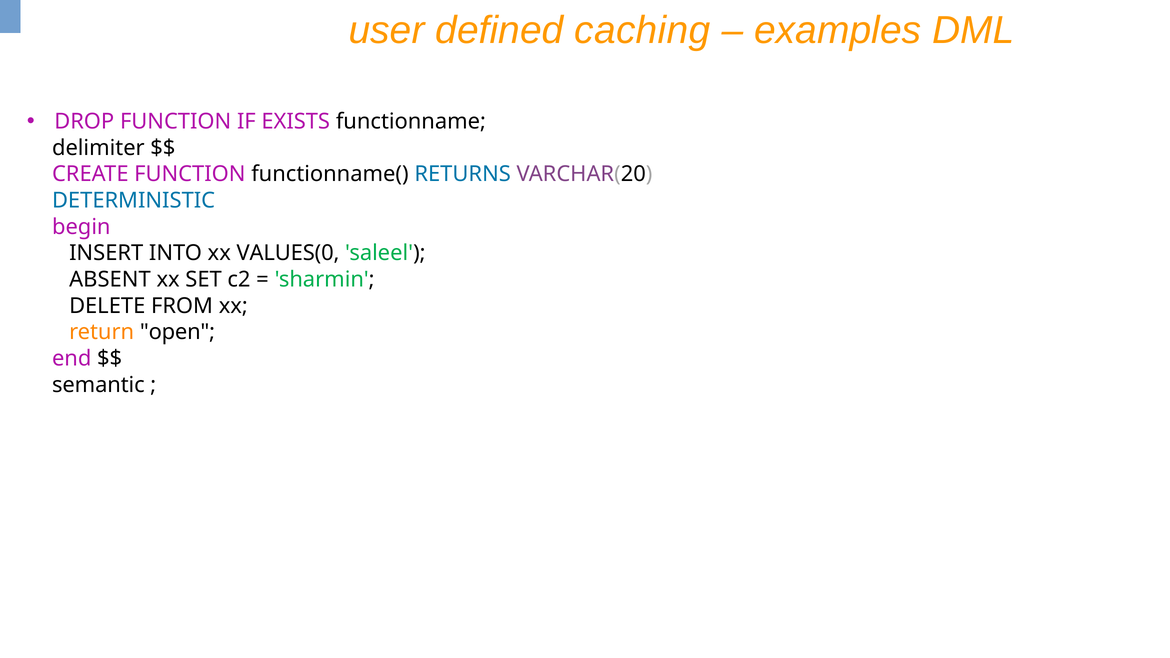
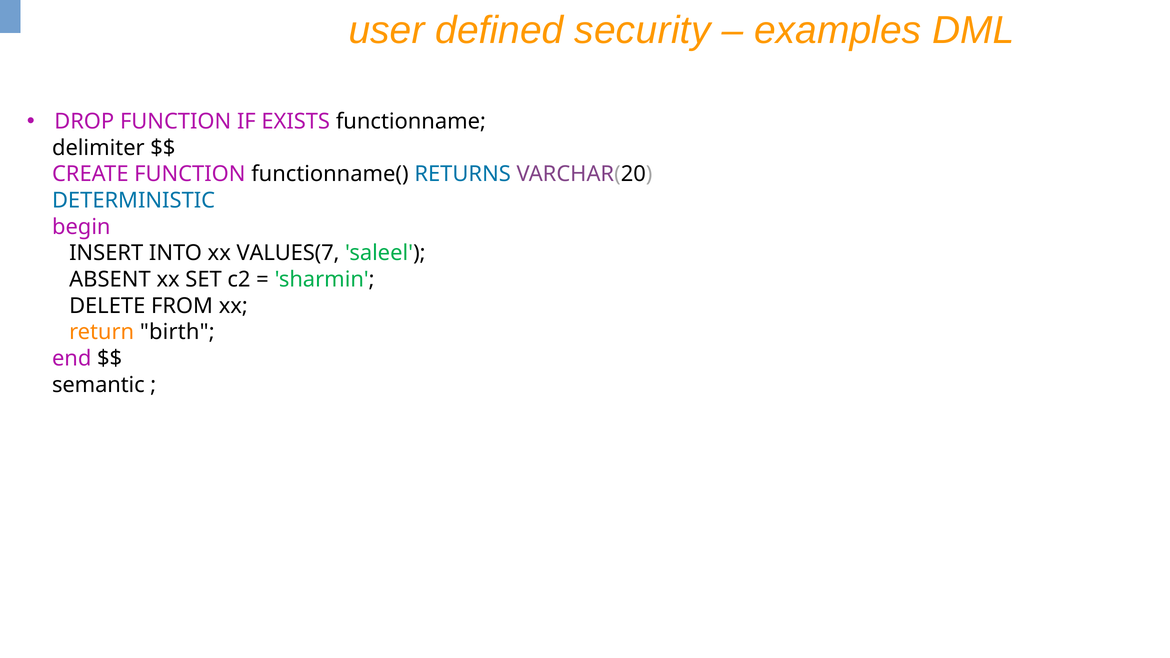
caching: caching -> security
VALUES(0: VALUES(0 -> VALUES(7
open: open -> birth
